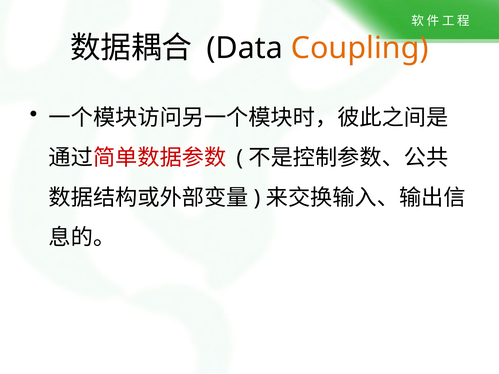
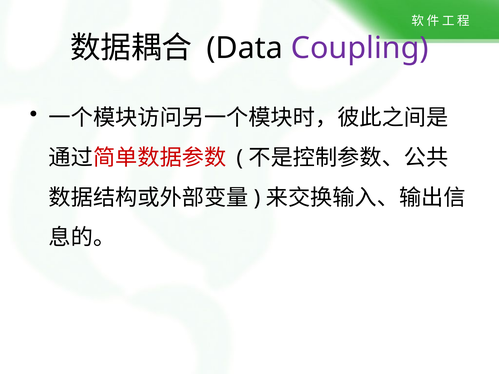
Coupling colour: orange -> purple
